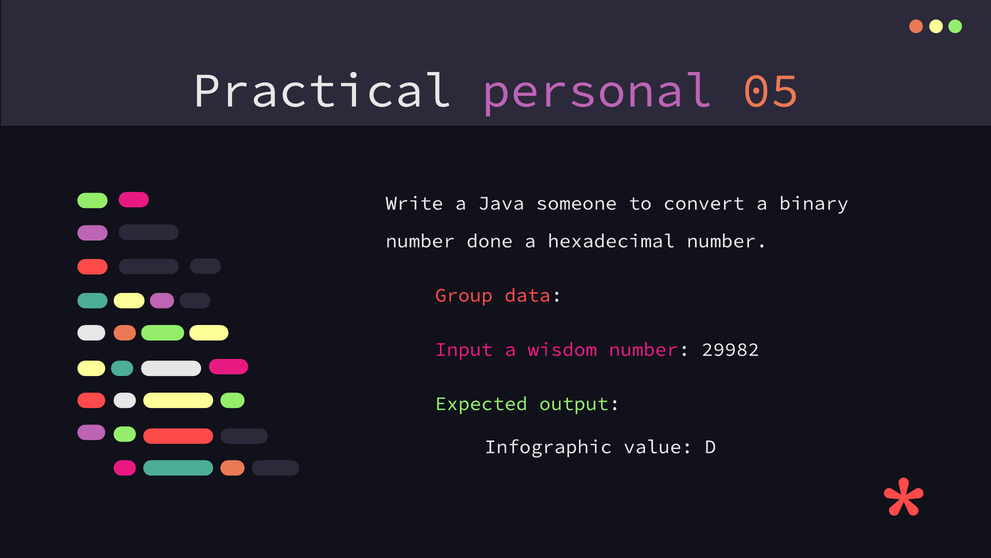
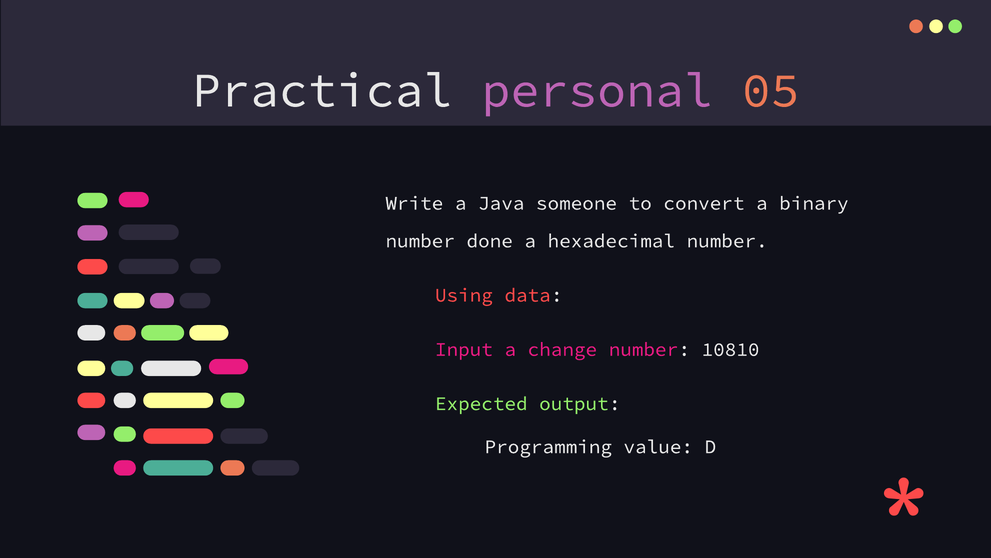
Group: Group -> Using
wisdom: wisdom -> change
29982: 29982 -> 10810
Infographic: Infographic -> Programming
